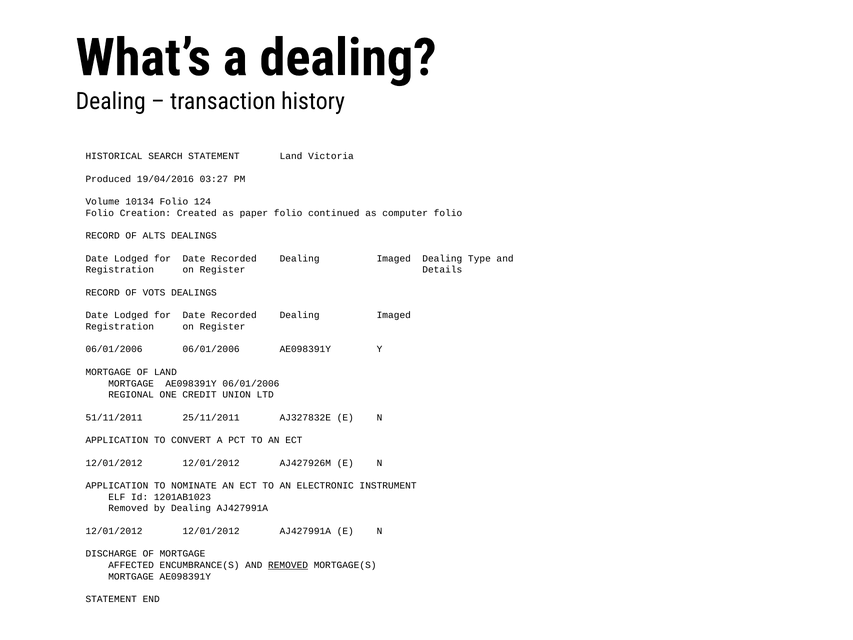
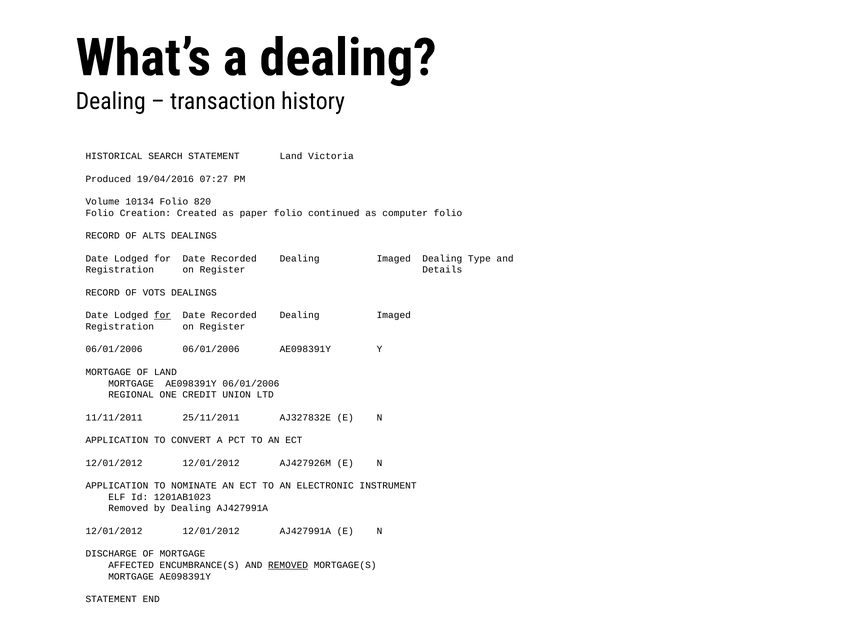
03:27: 03:27 -> 07:27
124: 124 -> 820
for at (163, 315) underline: none -> present
51/11/2011: 51/11/2011 -> 11/11/2011
